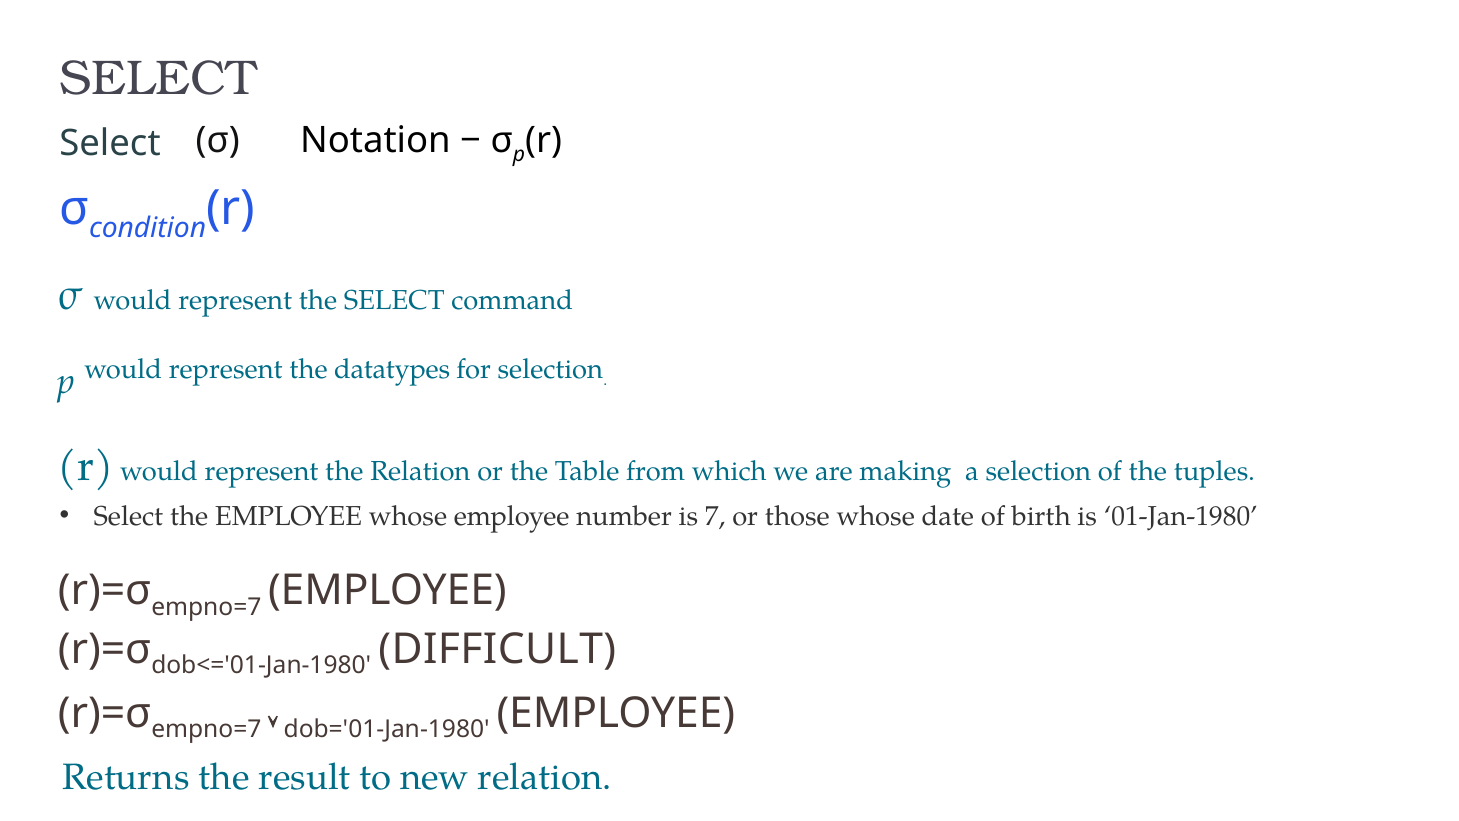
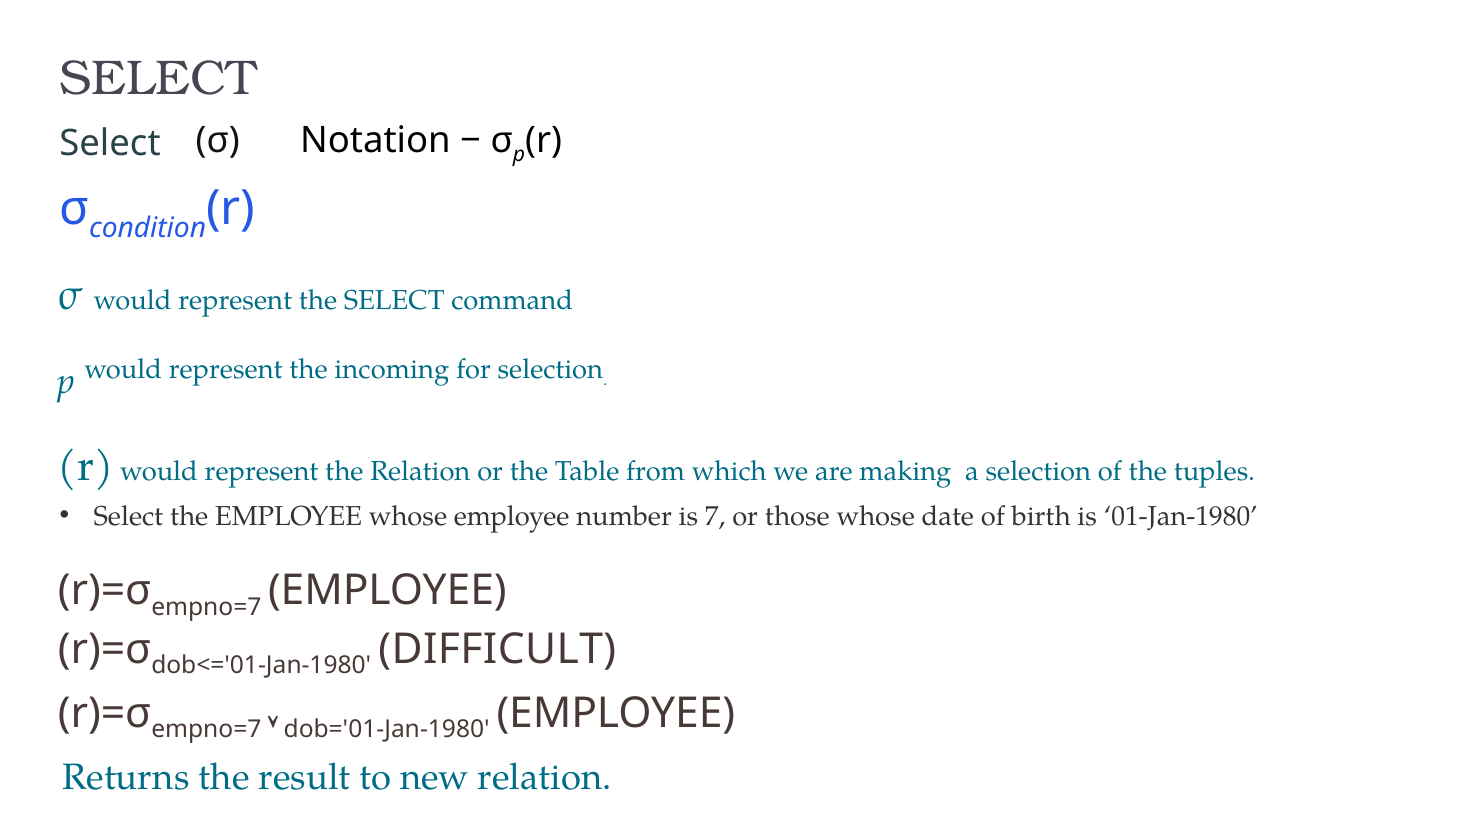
datatypes: datatypes -> incoming
